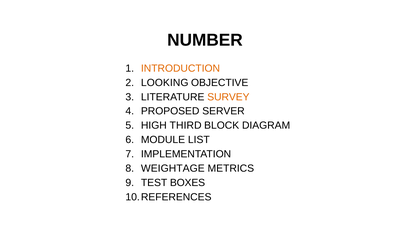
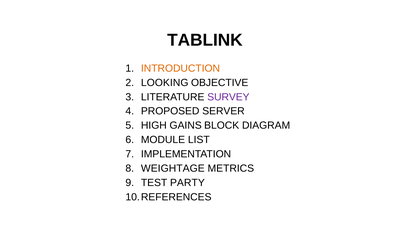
NUMBER: NUMBER -> TABLINK
SURVEY colour: orange -> purple
THIRD: THIRD -> GAINS
BOXES: BOXES -> PARTY
